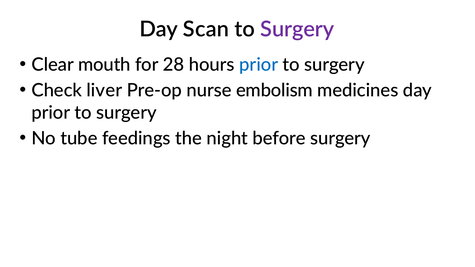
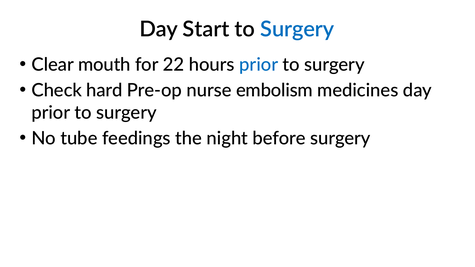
Scan: Scan -> Start
Surgery at (297, 29) colour: purple -> blue
28: 28 -> 22
liver: liver -> hard
